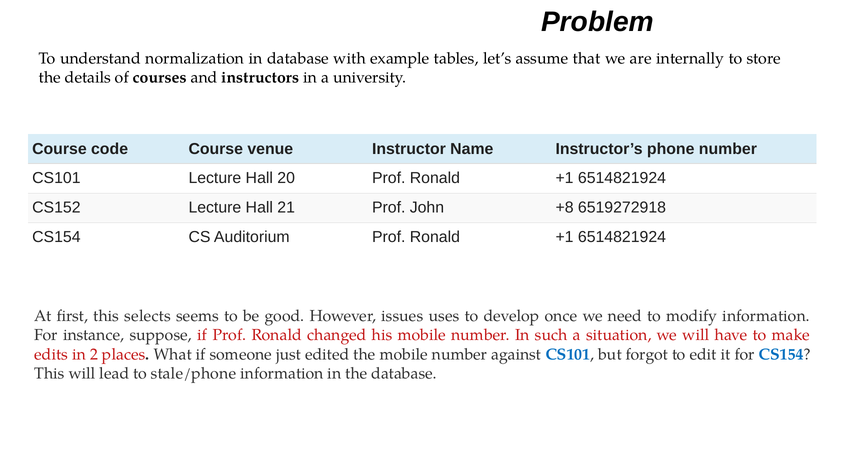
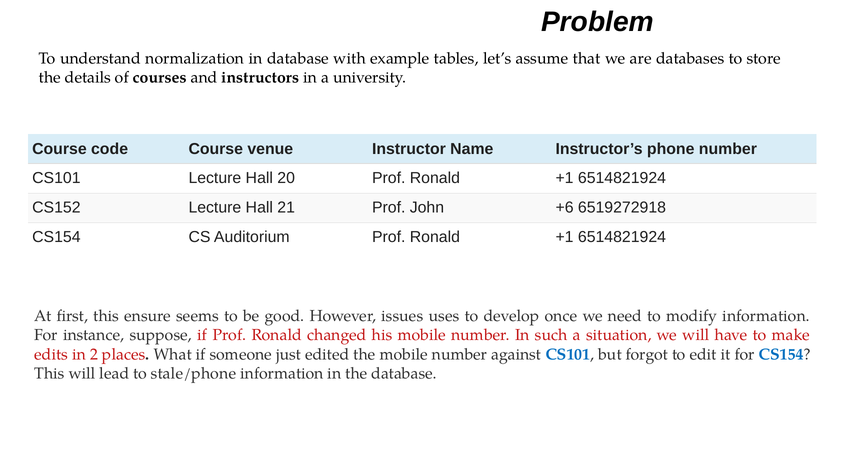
internally: internally -> databases
+8: +8 -> +6
selects: selects -> ensure
